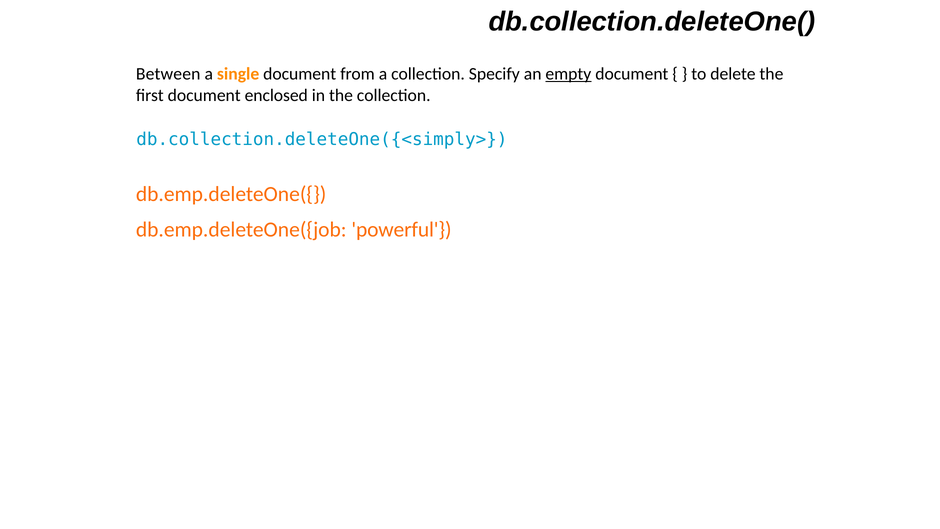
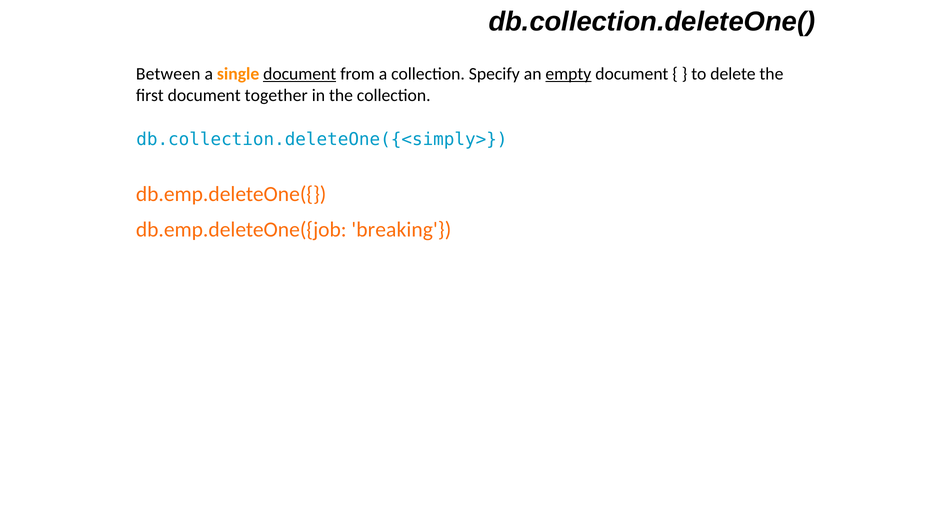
document at (300, 74) underline: none -> present
enclosed: enclosed -> together
powerful: powerful -> breaking
